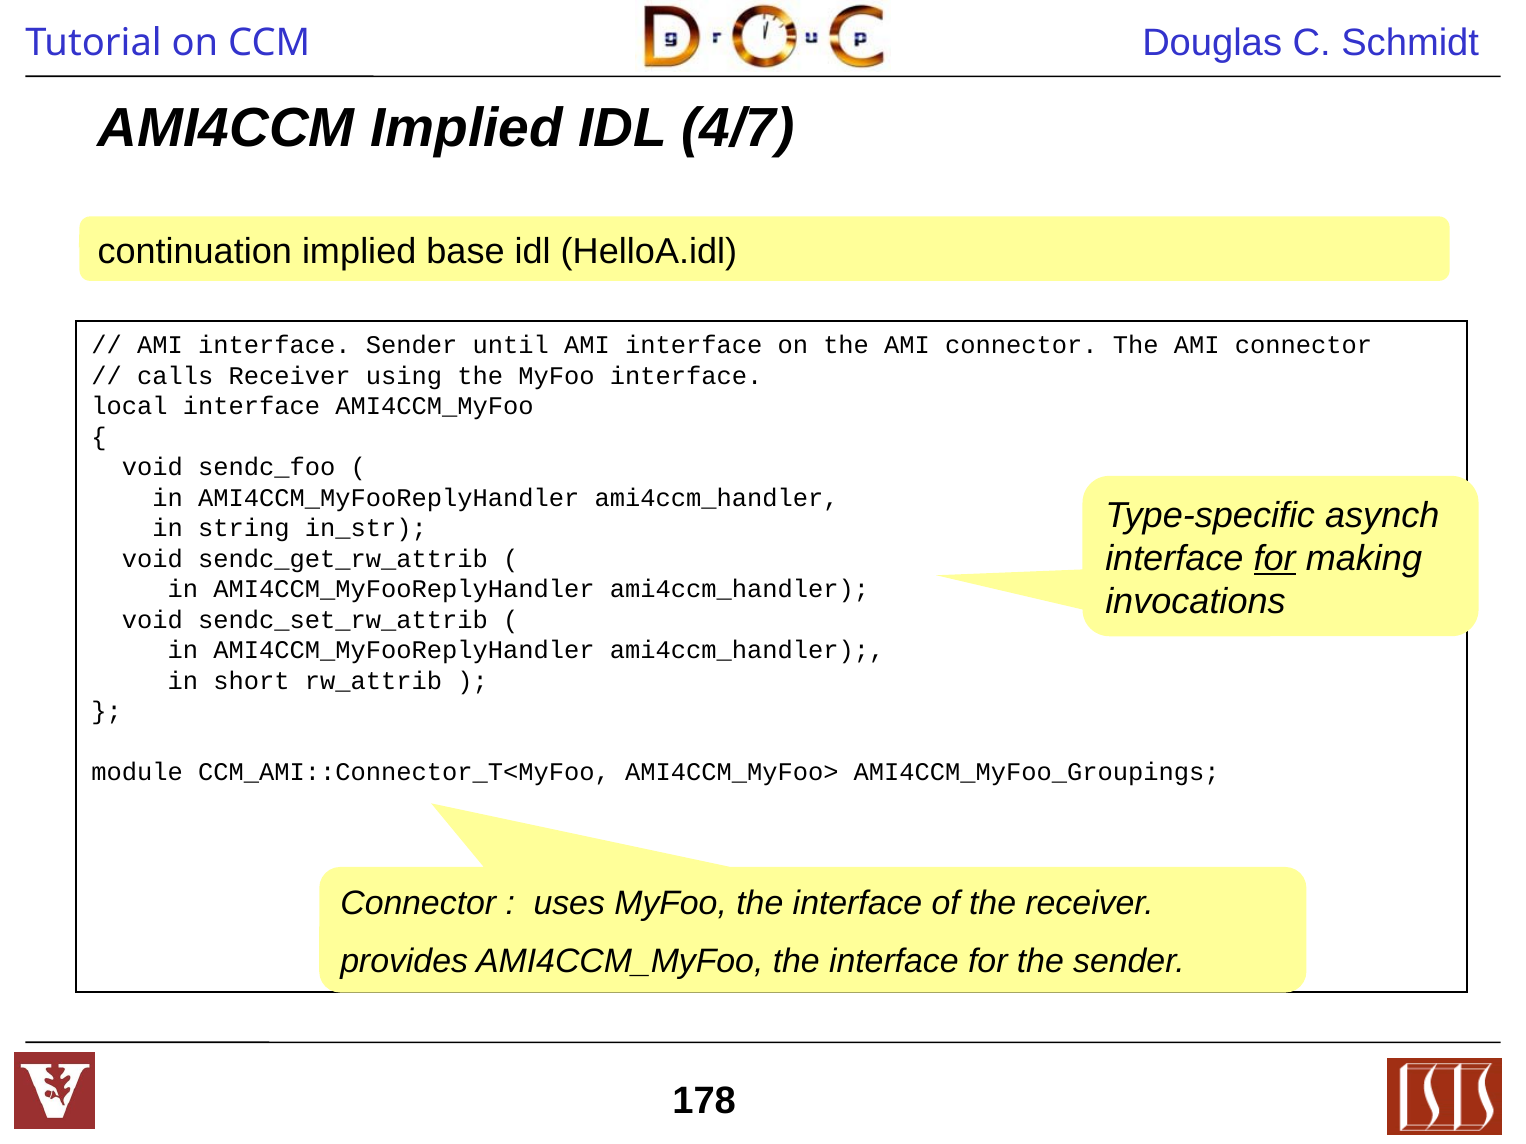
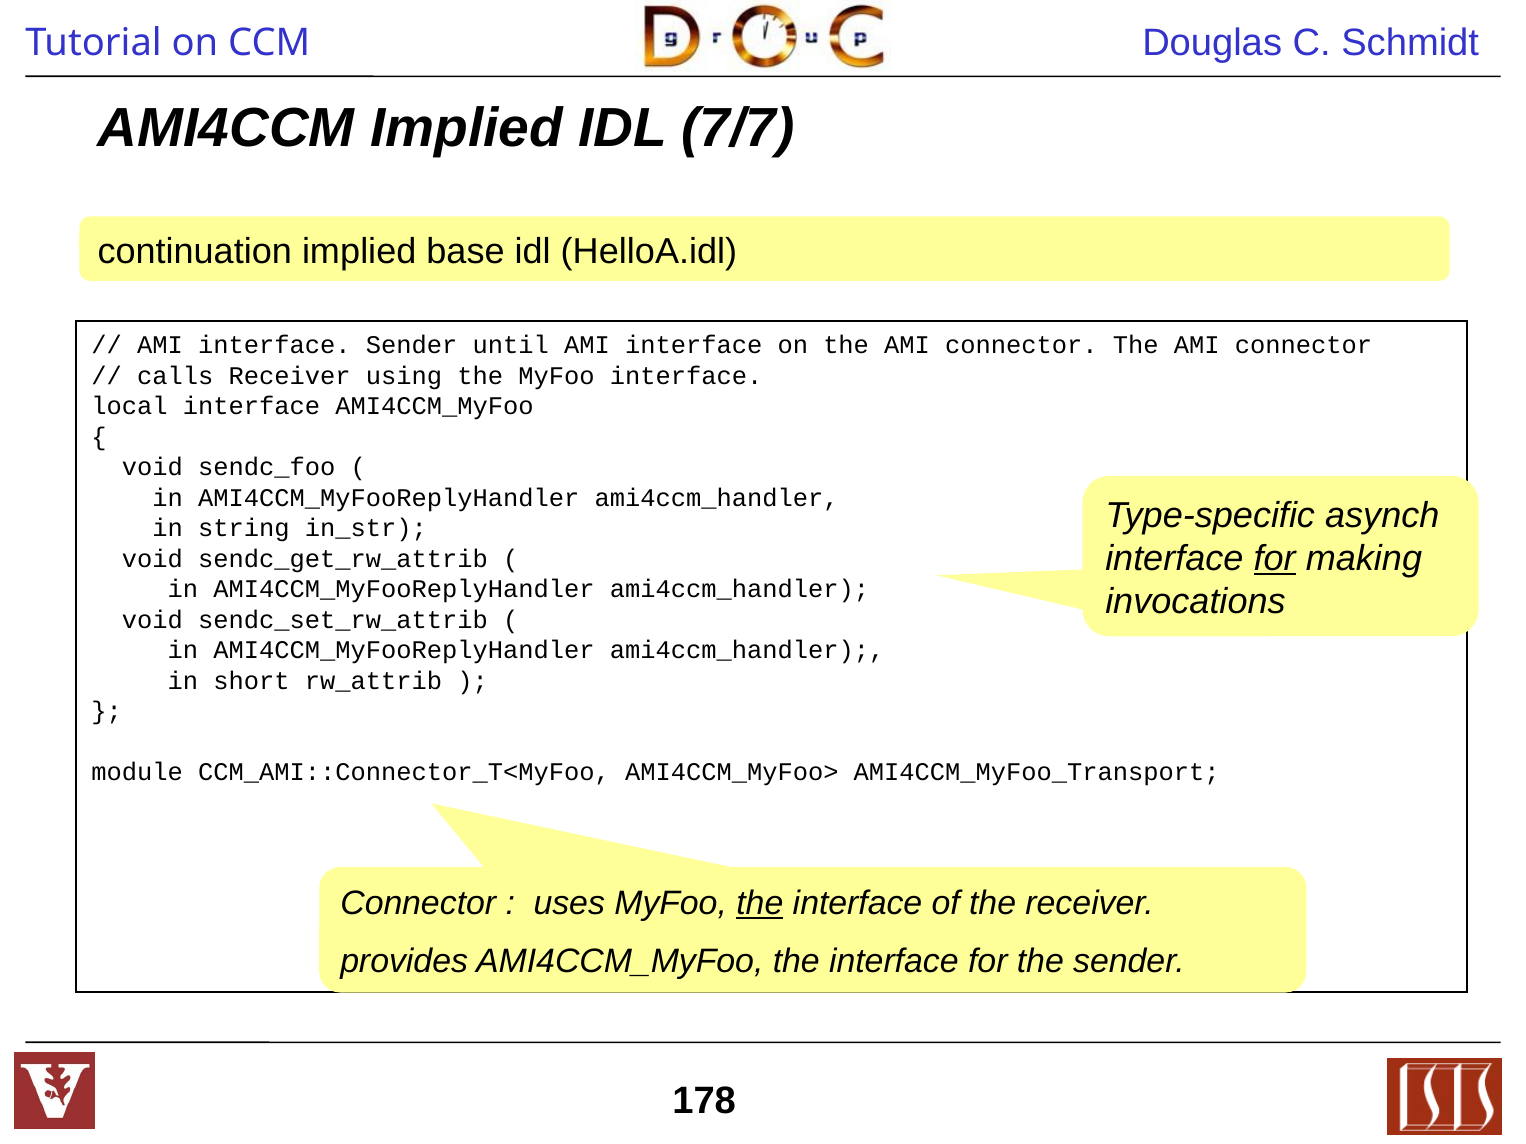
4/7: 4/7 -> 7/7
AMI4CCM_MyFoo_Groupings: AMI4CCM_MyFoo_Groupings -> AMI4CCM_MyFoo_Transport
the at (760, 904) underline: none -> present
